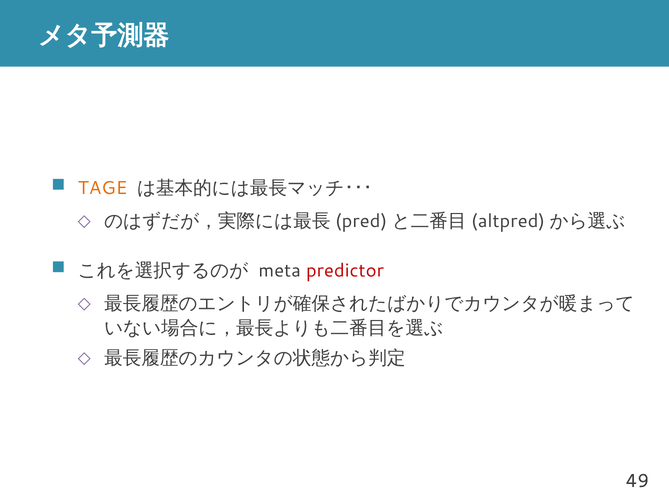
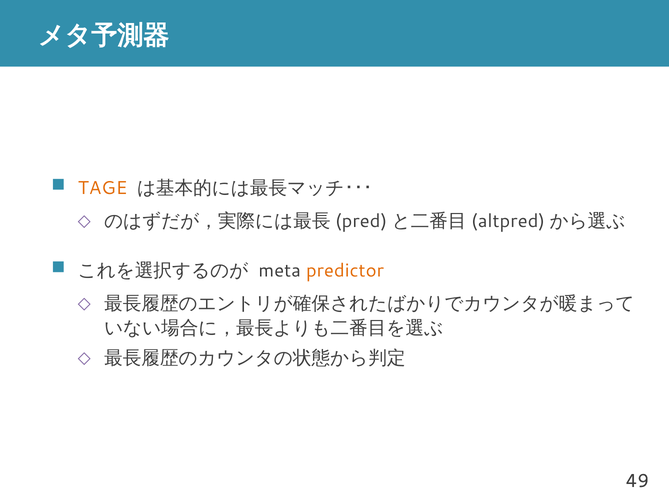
predictor colour: red -> orange
